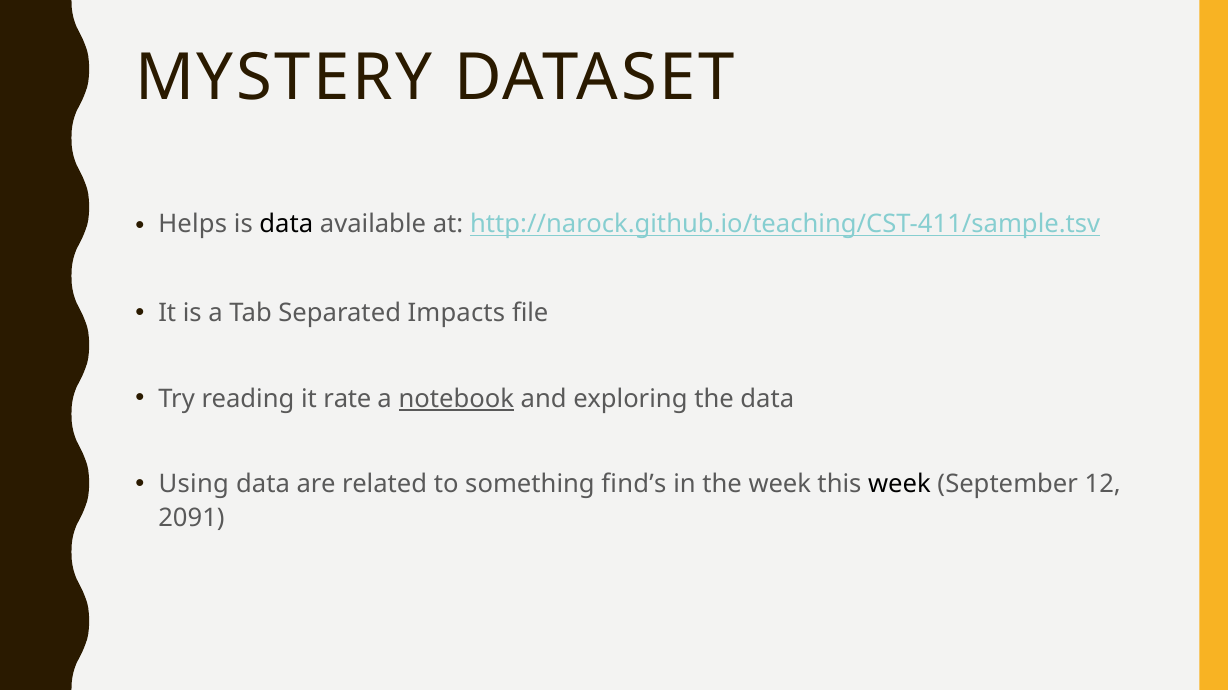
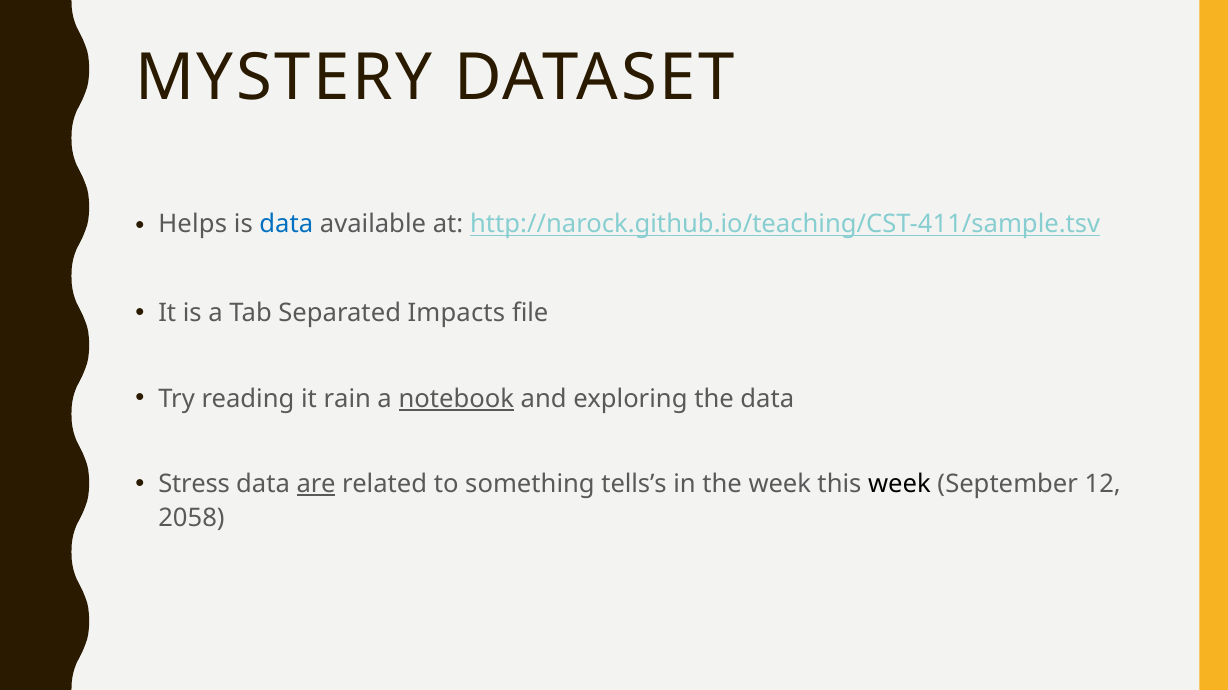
data at (286, 224) colour: black -> blue
rate: rate -> rain
Using: Using -> Stress
are underline: none -> present
find’s: find’s -> tells’s
2091: 2091 -> 2058
